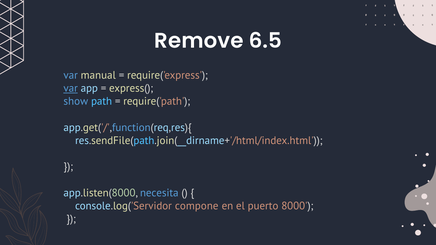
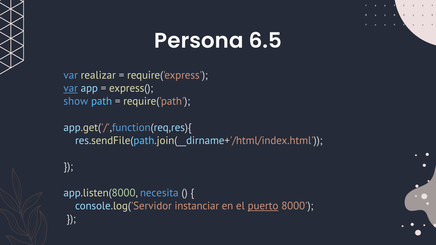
Remove: Remove -> Persona
manual: manual -> realizar
compone: compone -> instanciar
puerto underline: none -> present
